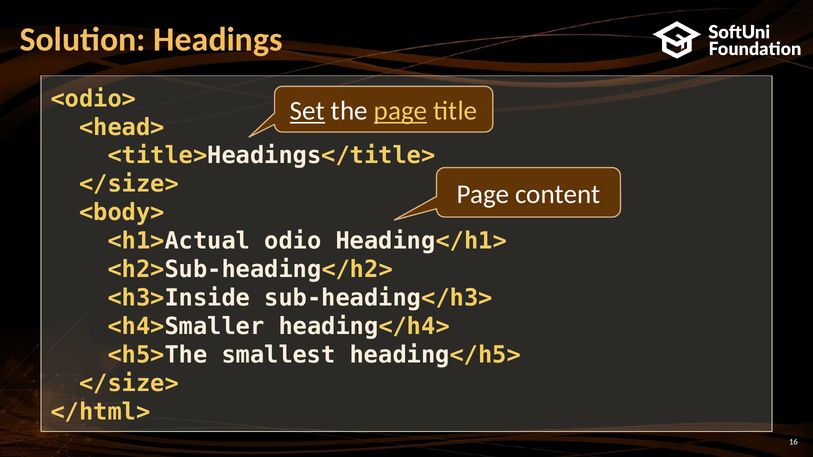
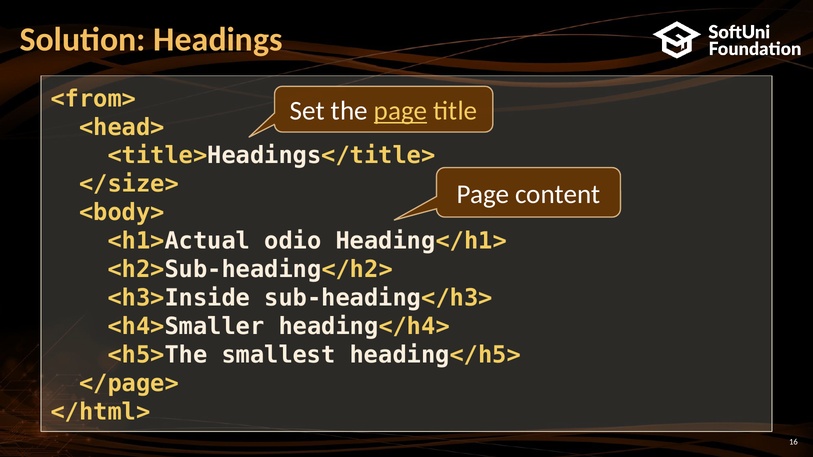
<odio>: <odio> -> <from>
Set underline: present -> none
</size> at (129, 384): </size> -> </page>
